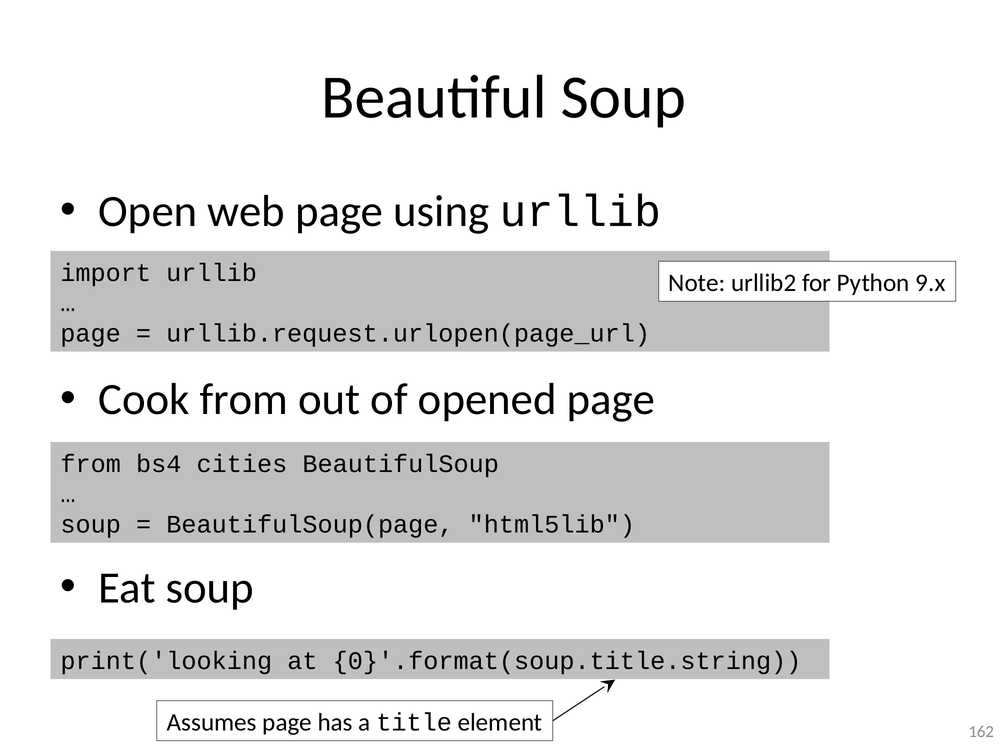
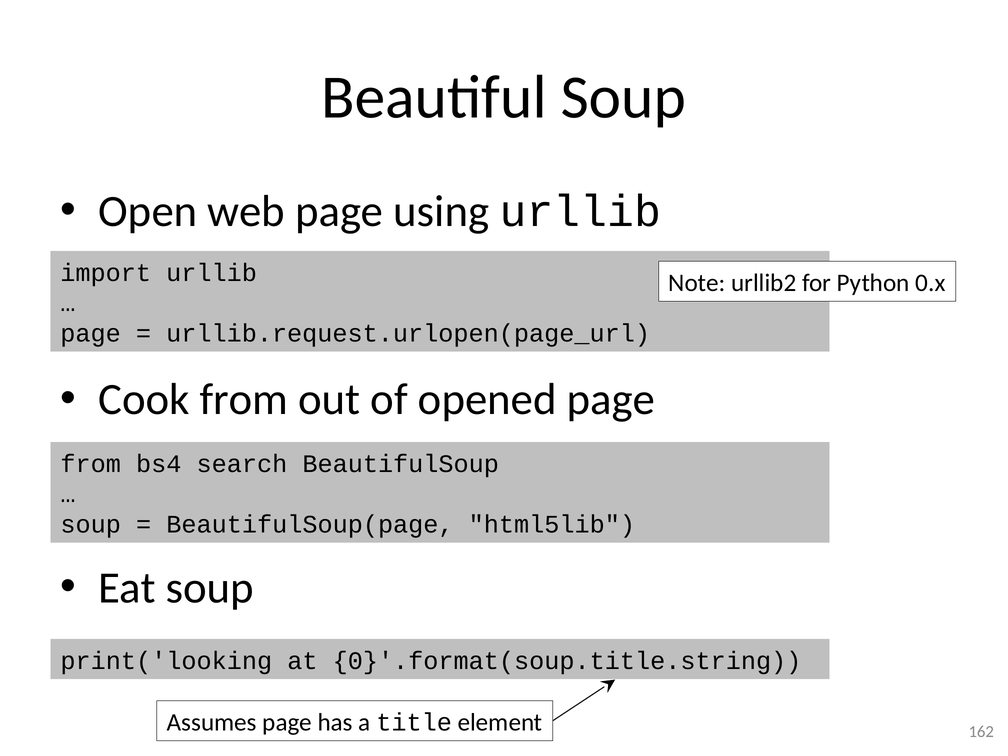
9.x: 9.x -> 0.x
cities: cities -> search
